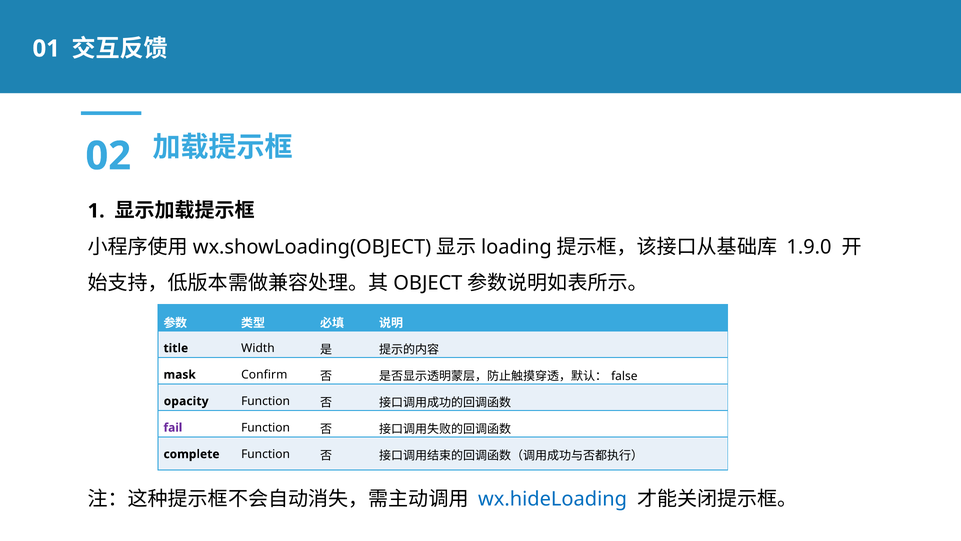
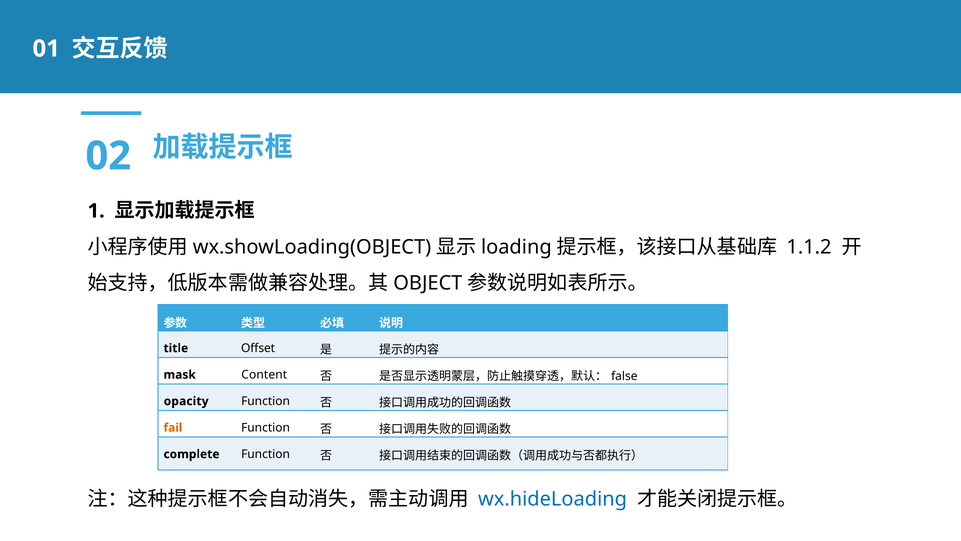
1.9.0: 1.9.0 -> 1.1.2
Width: Width -> Offset
Confirm: Confirm -> Content
fail colour: purple -> orange
